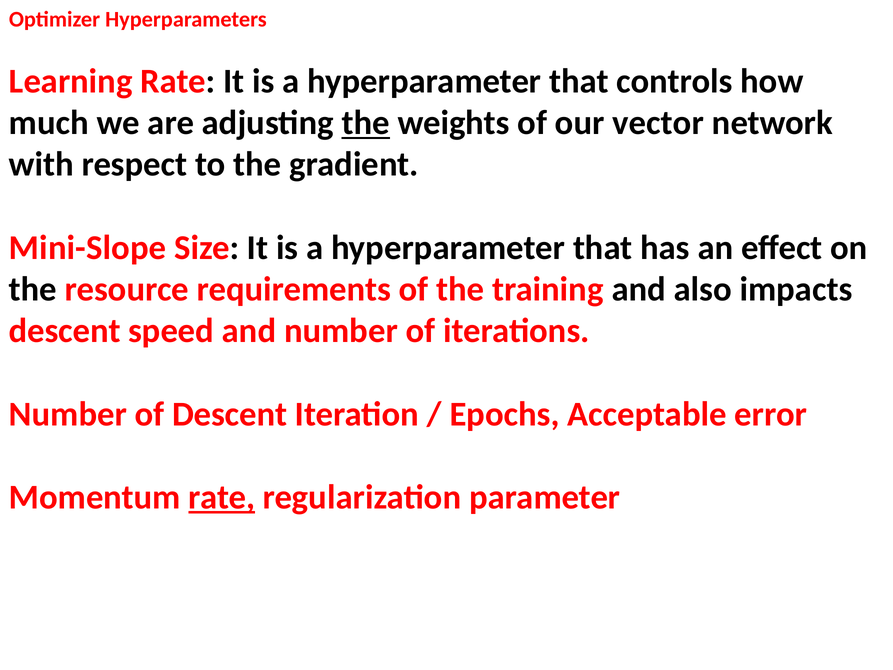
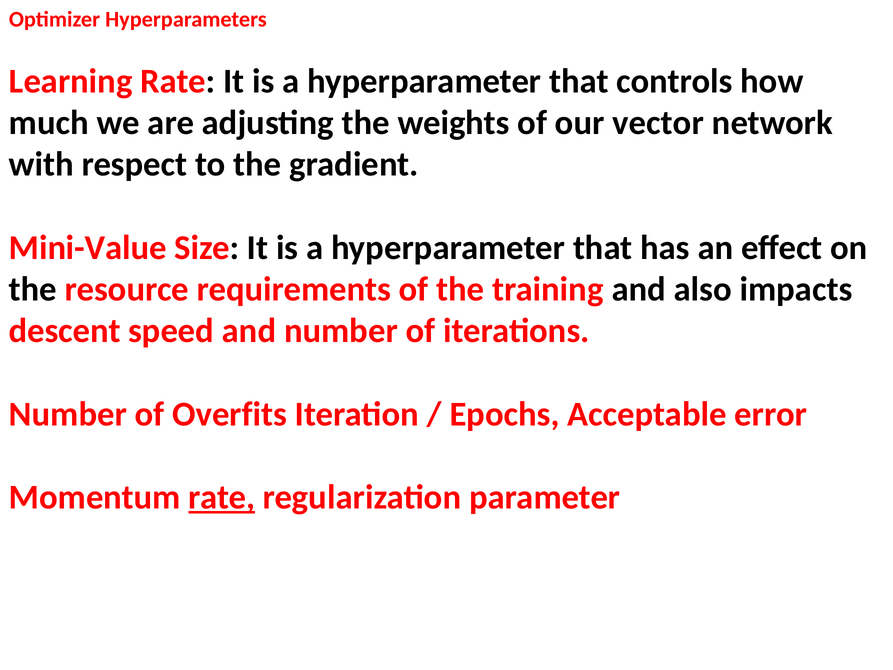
the at (366, 123) underline: present -> none
Mini-Slope: Mini-Slope -> Mini-Value
of Descent: Descent -> Overfits
